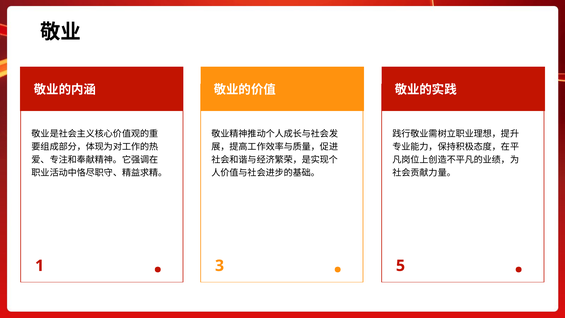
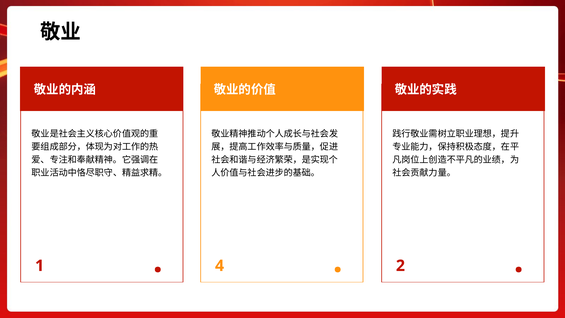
3: 3 -> 4
5: 5 -> 2
